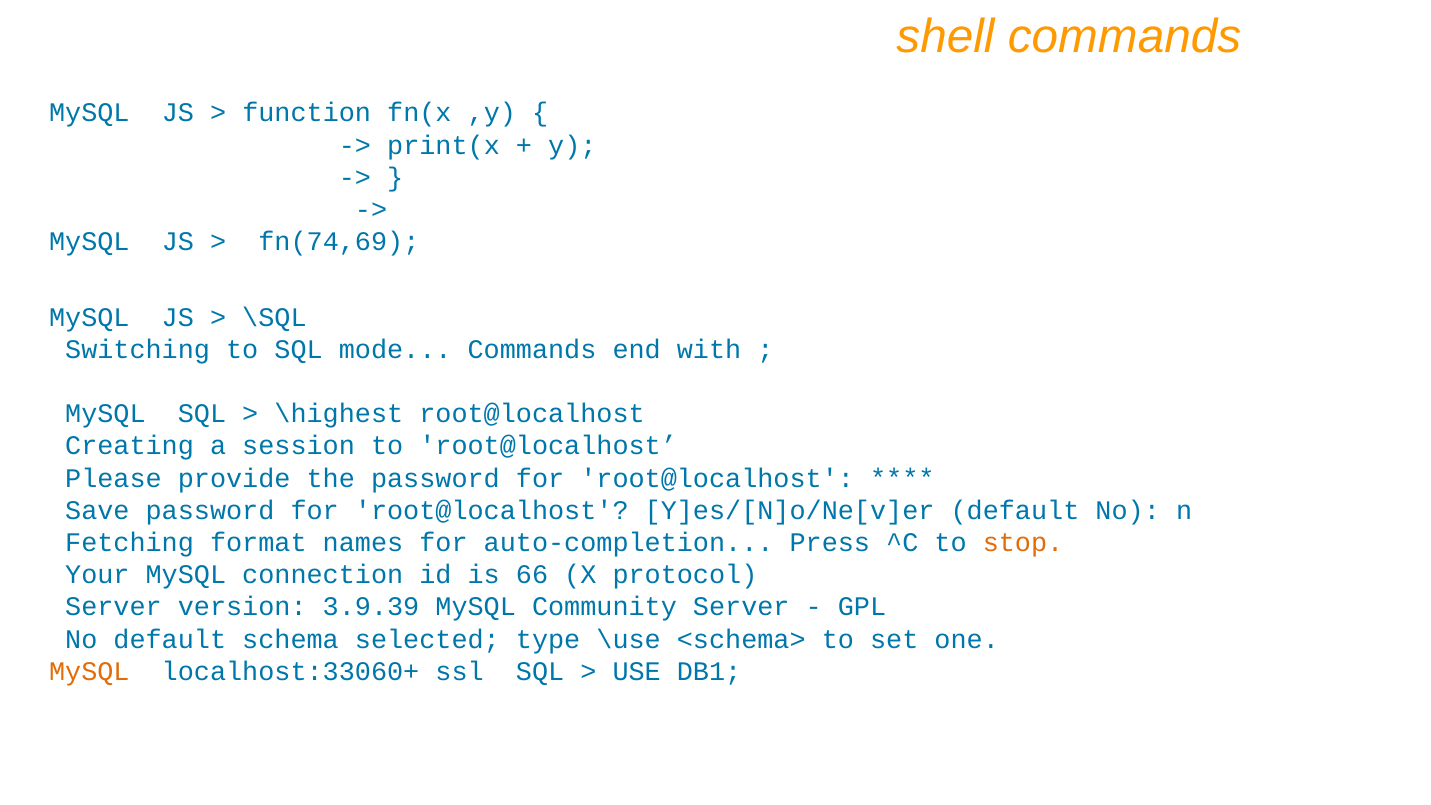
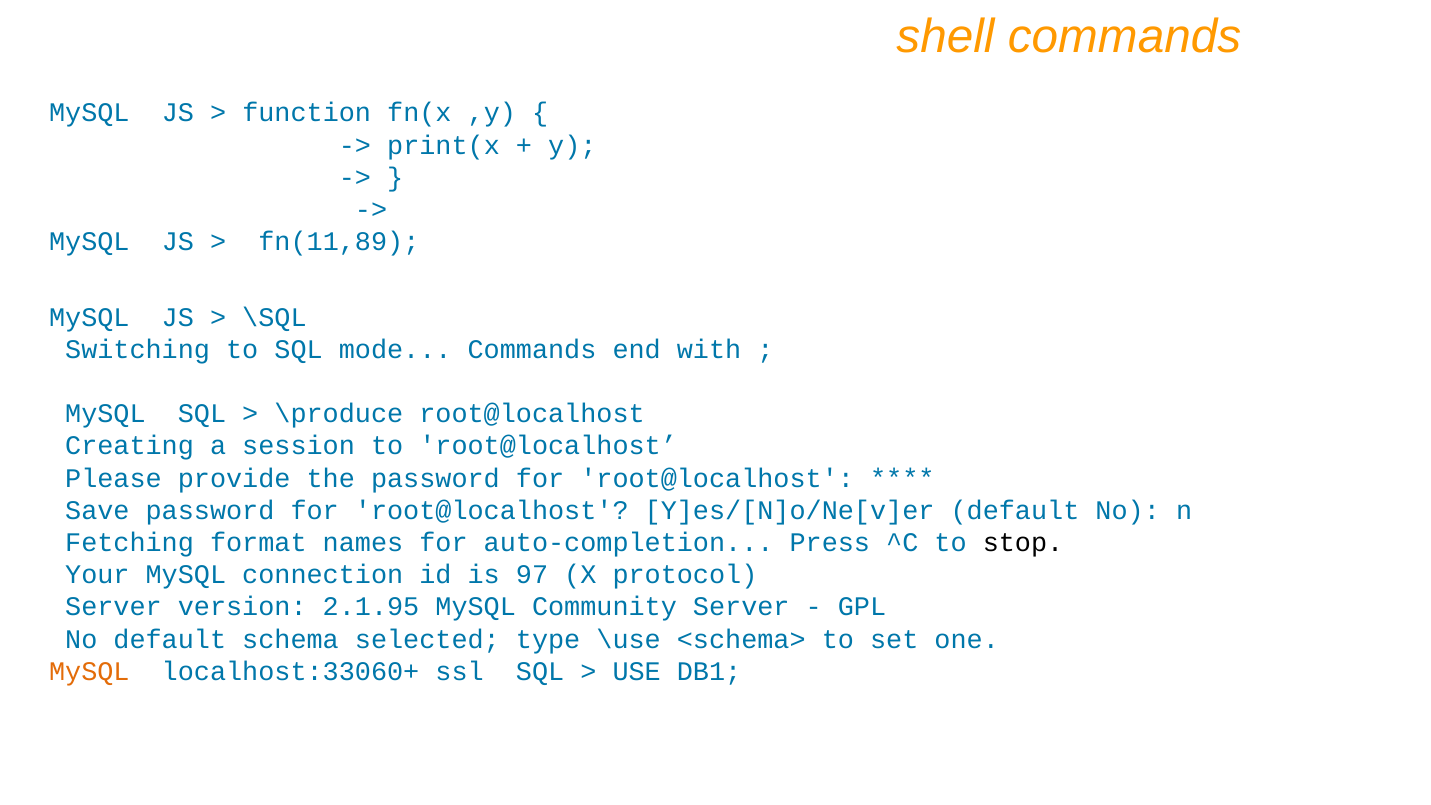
fn(74,69: fn(74,69 -> fn(11,89
\highest: \highest -> \produce
stop colour: orange -> black
66: 66 -> 97
3.9.39: 3.9.39 -> 2.1.95
